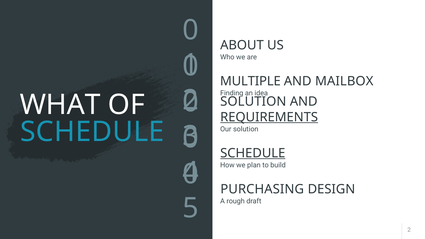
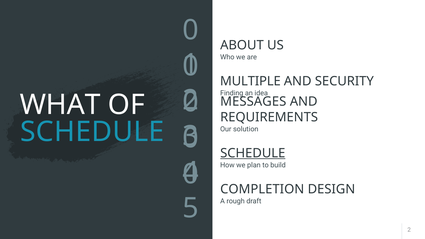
MAILBOX: MAILBOX -> SECURITY
SOLUTION at (253, 102): SOLUTION -> MESSAGES
REQUIREMENTS underline: present -> none
PURCHASING: PURCHASING -> COMPLETION
